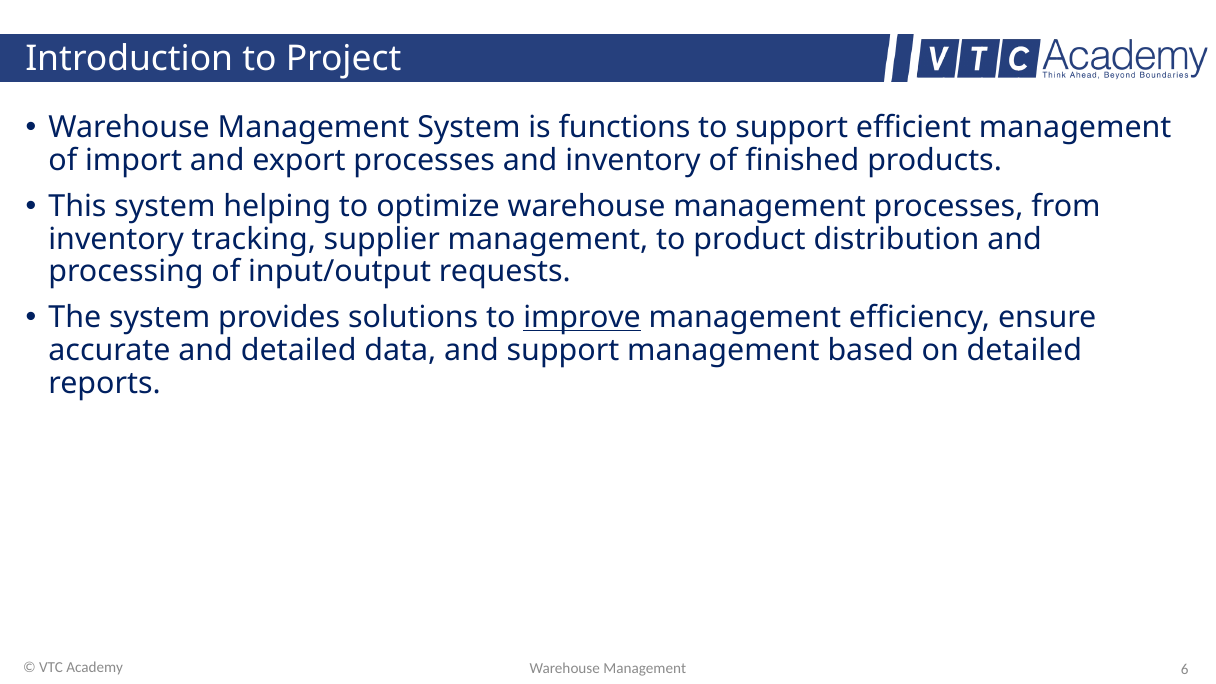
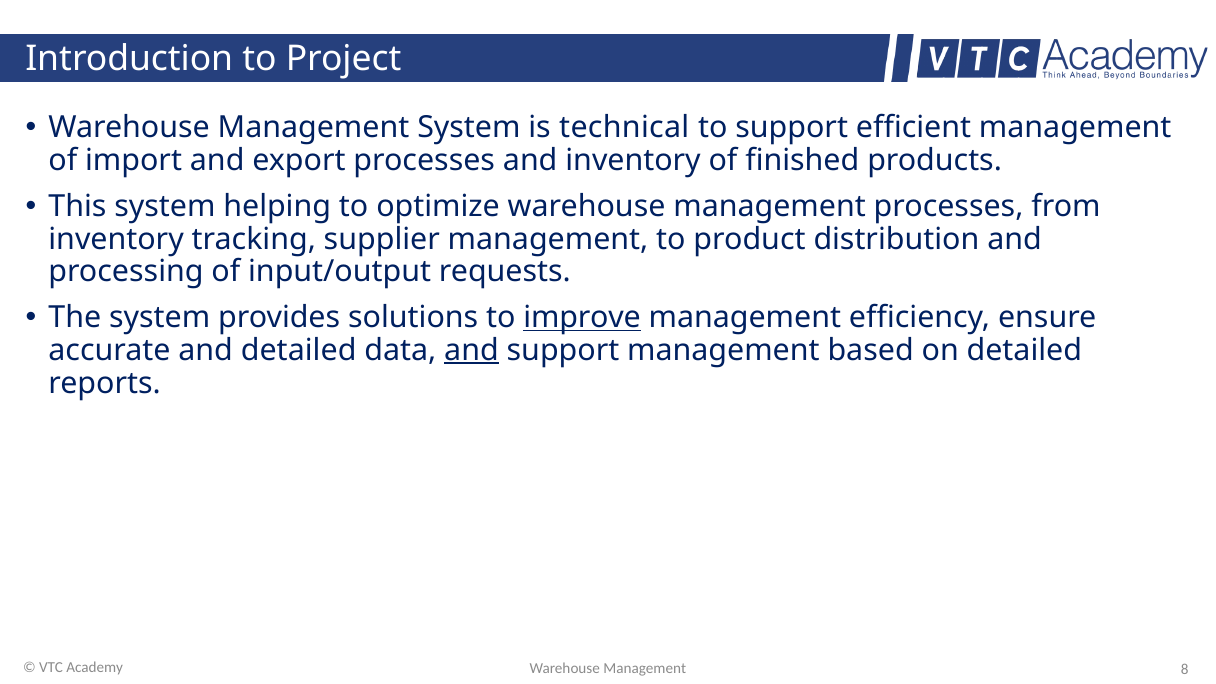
functions: functions -> technical
and at (471, 350) underline: none -> present
6: 6 -> 8
